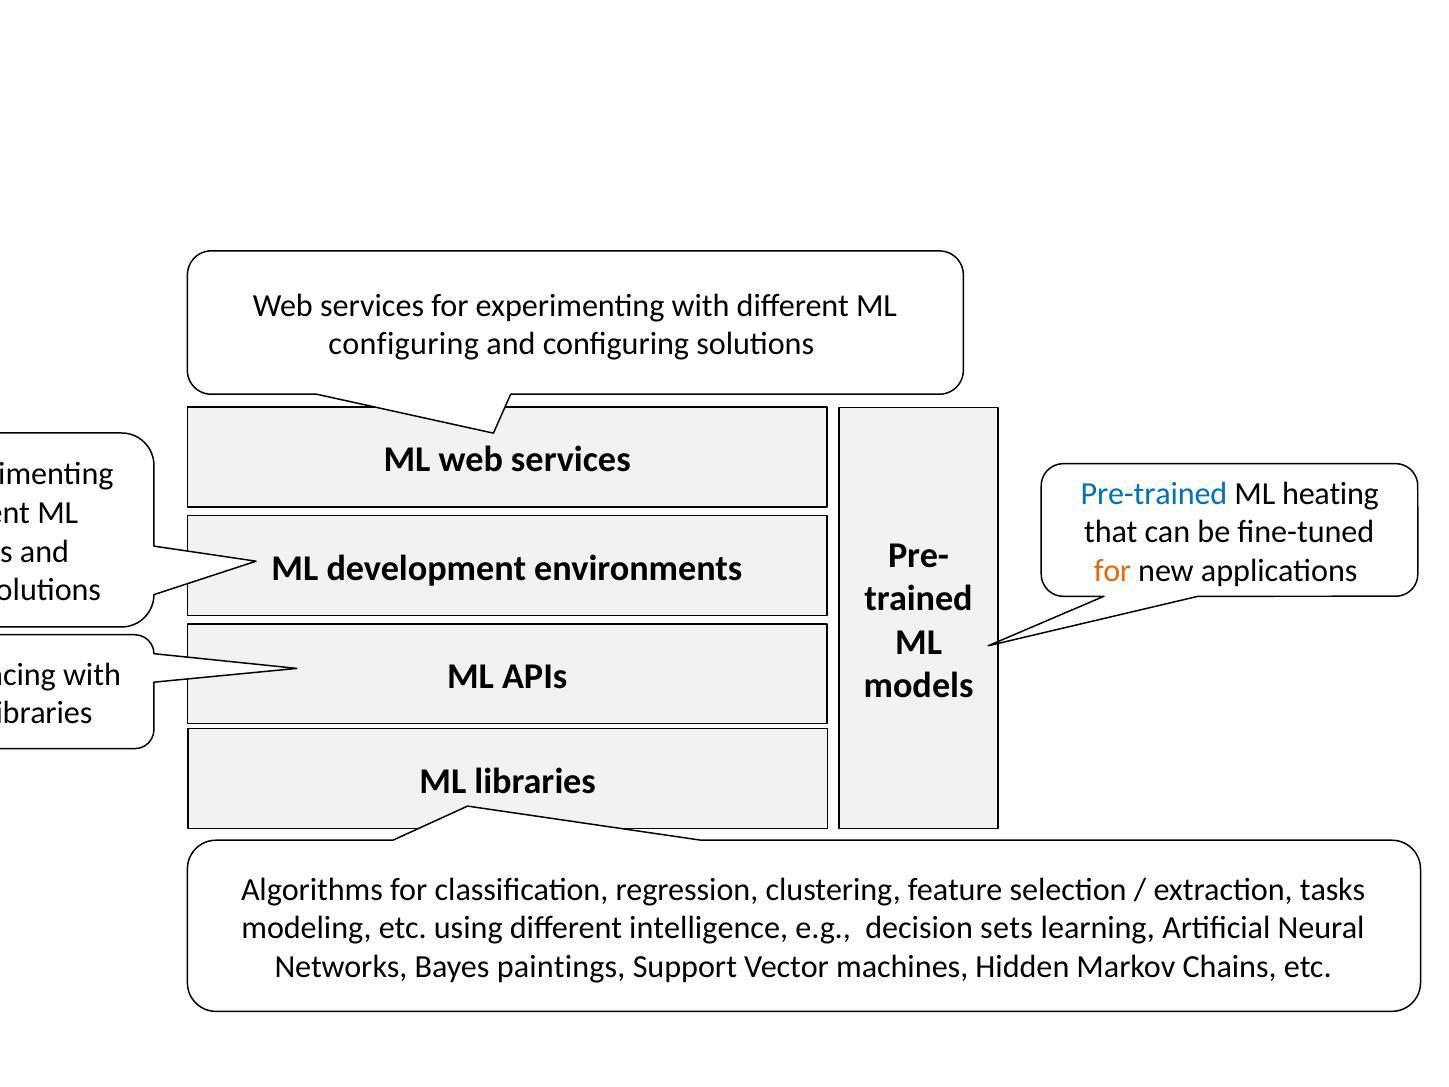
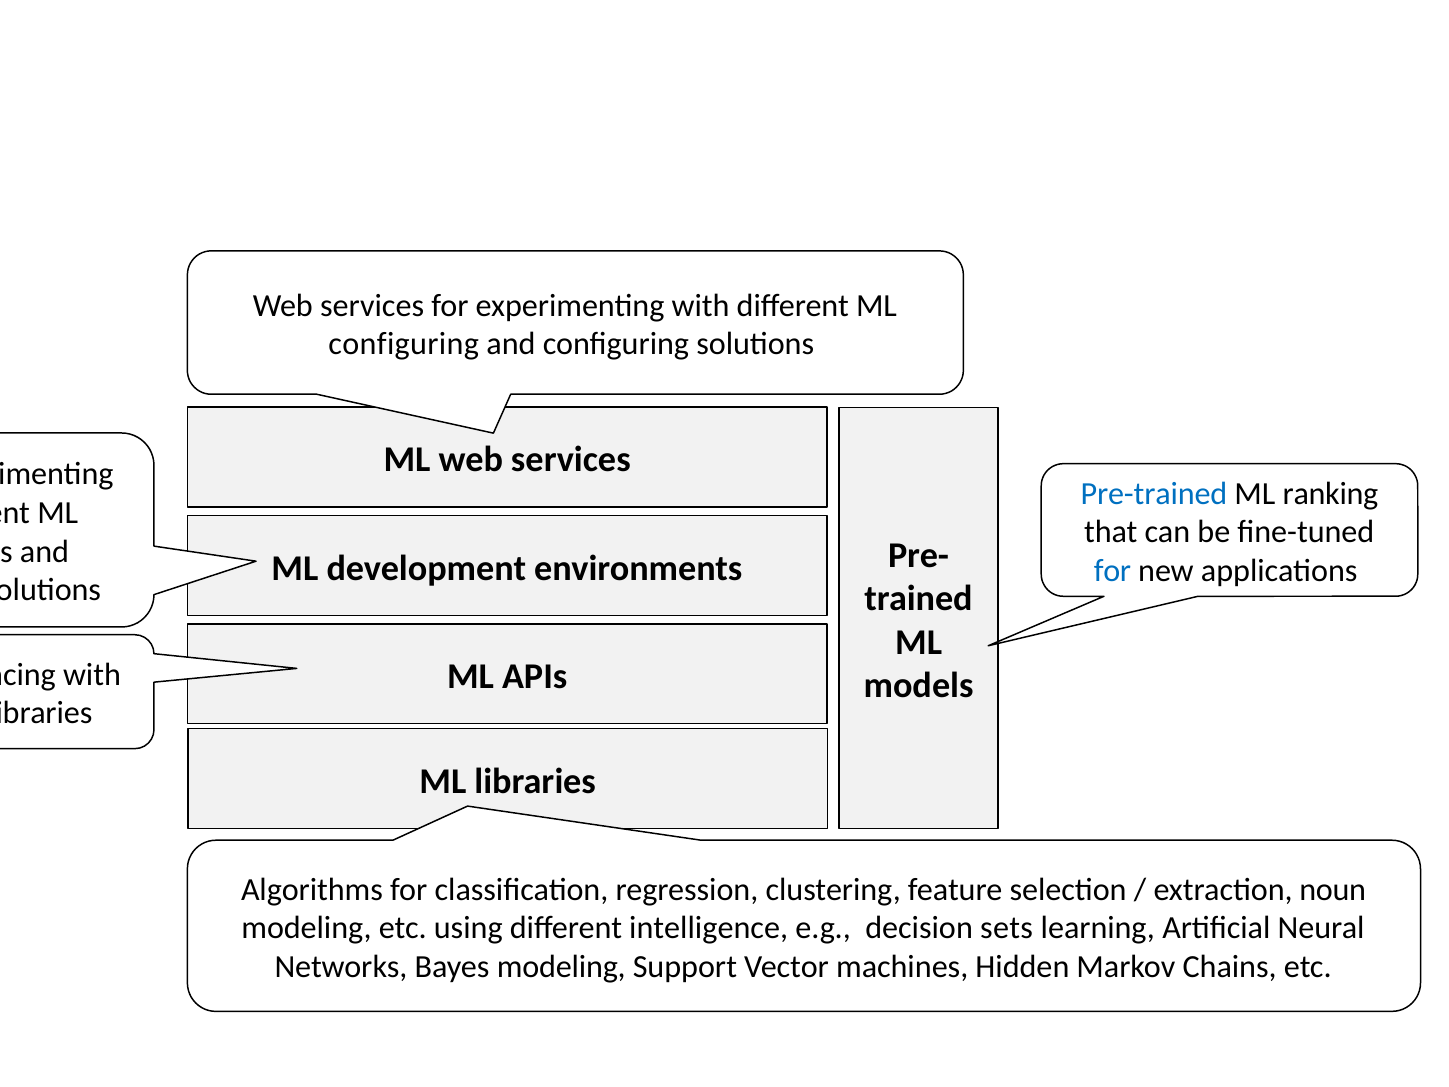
heating: heating -> ranking
for at (1112, 571) colour: orange -> blue
tasks: tasks -> noun
Bayes paintings: paintings -> modeling
